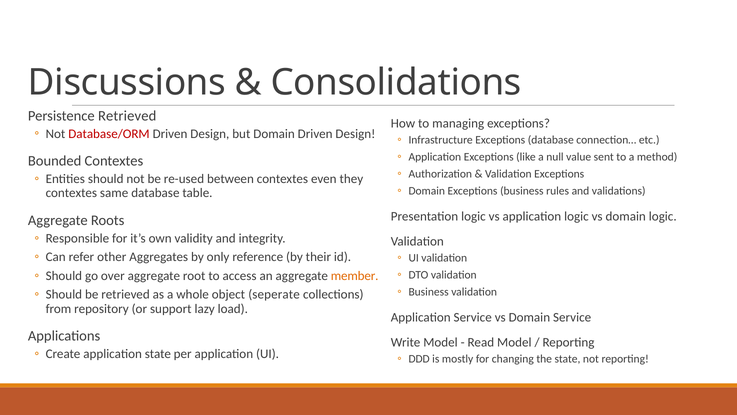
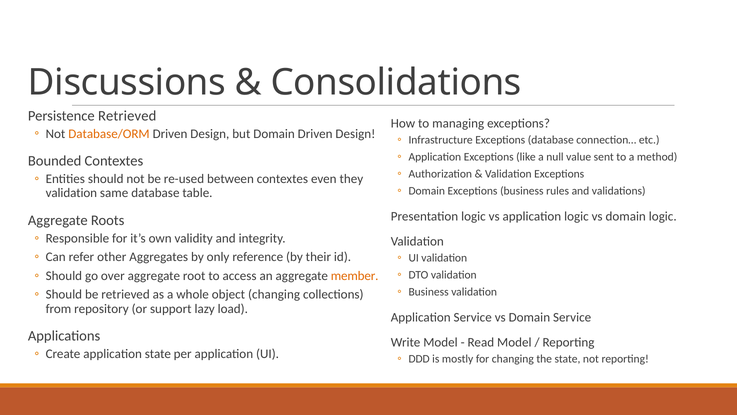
Database/ORM colour: red -> orange
contextes at (71, 193): contextes -> validation
object seperate: seperate -> changing
